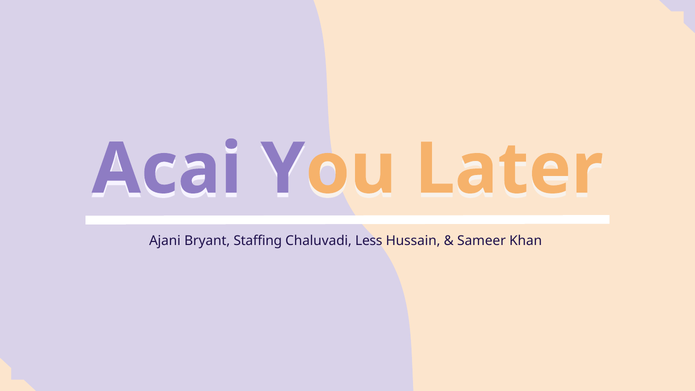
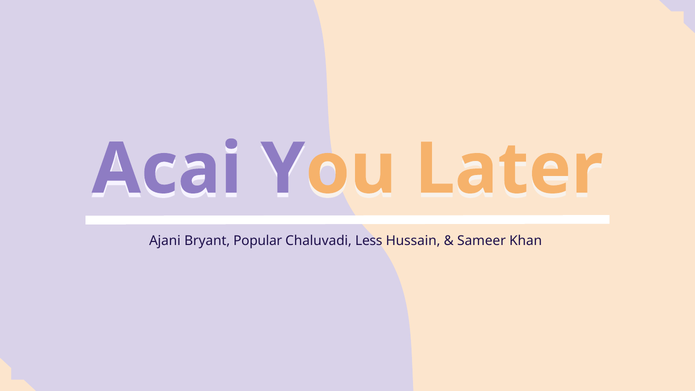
Staffing: Staffing -> Popular
